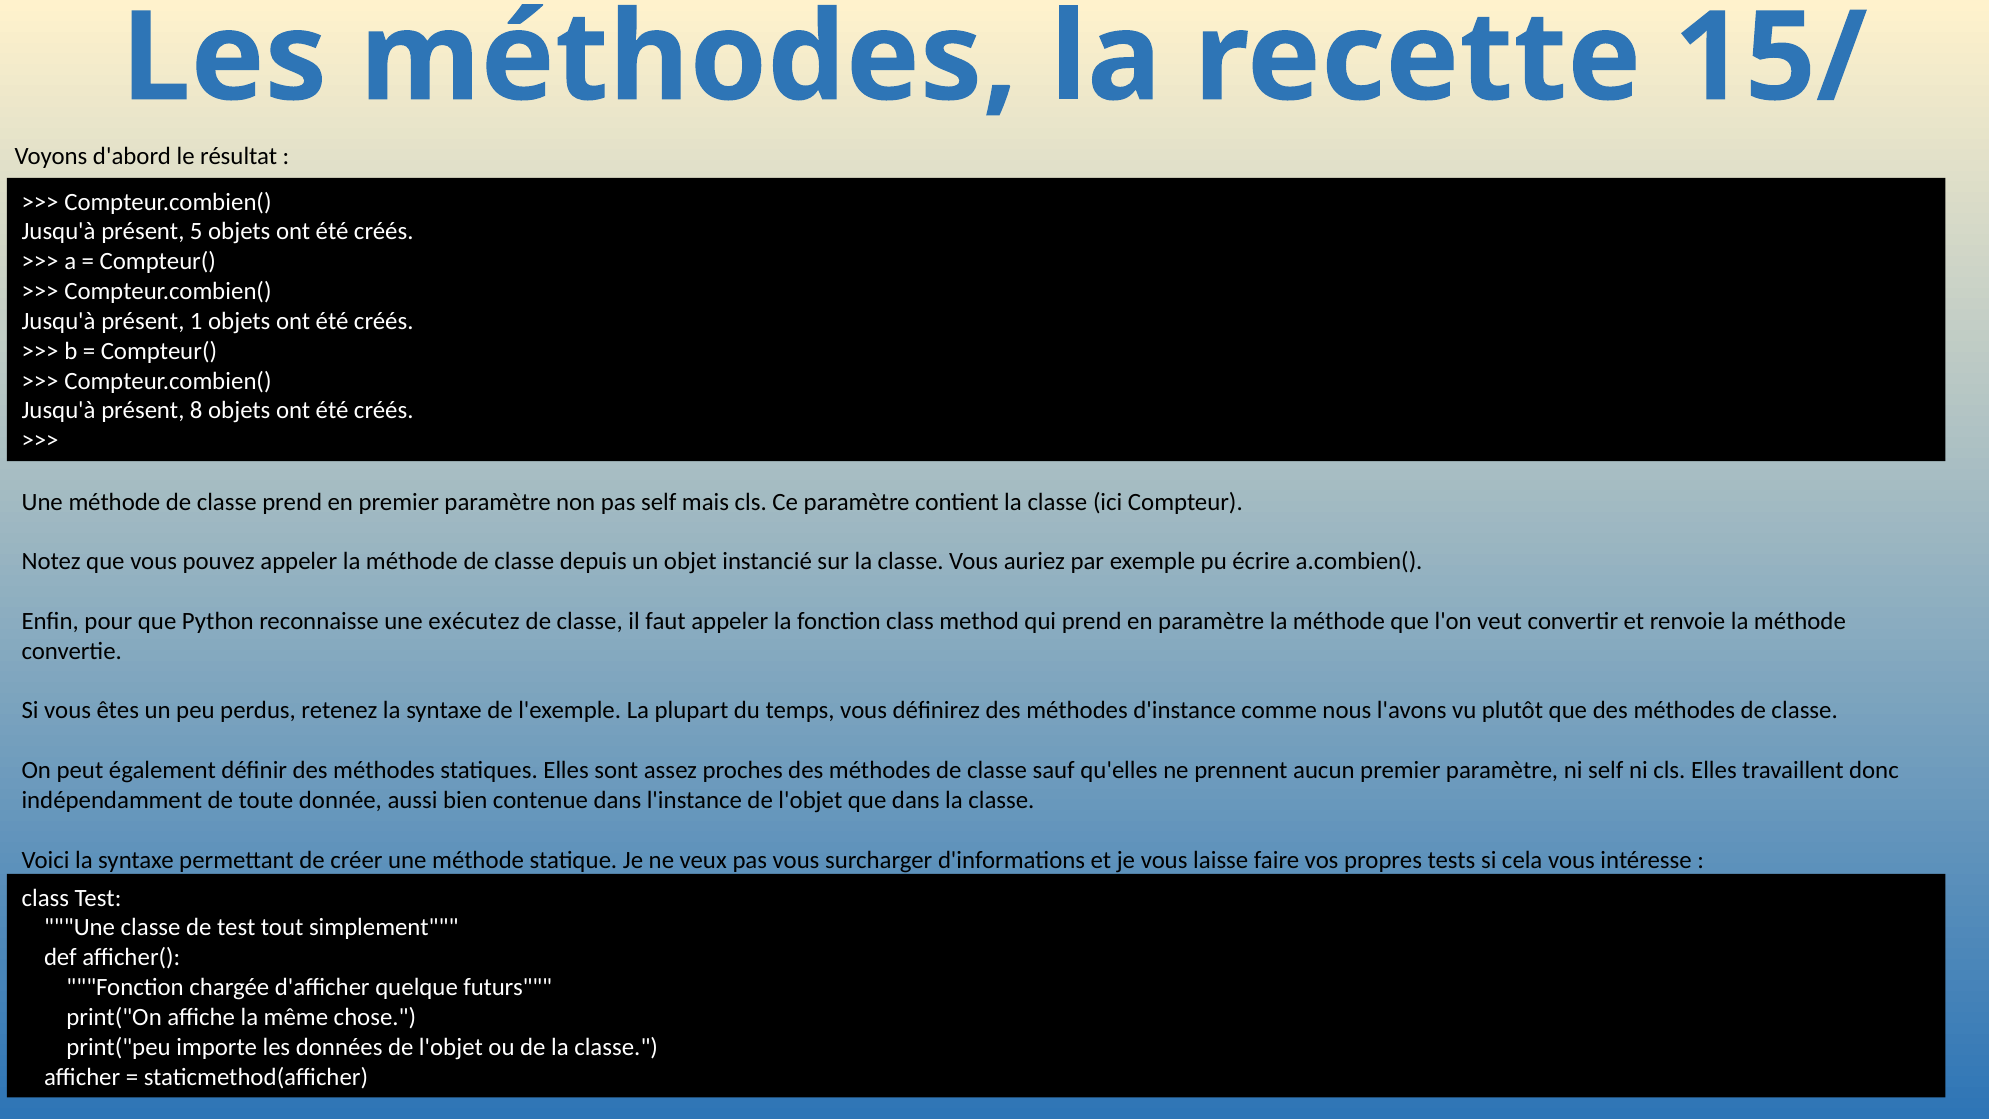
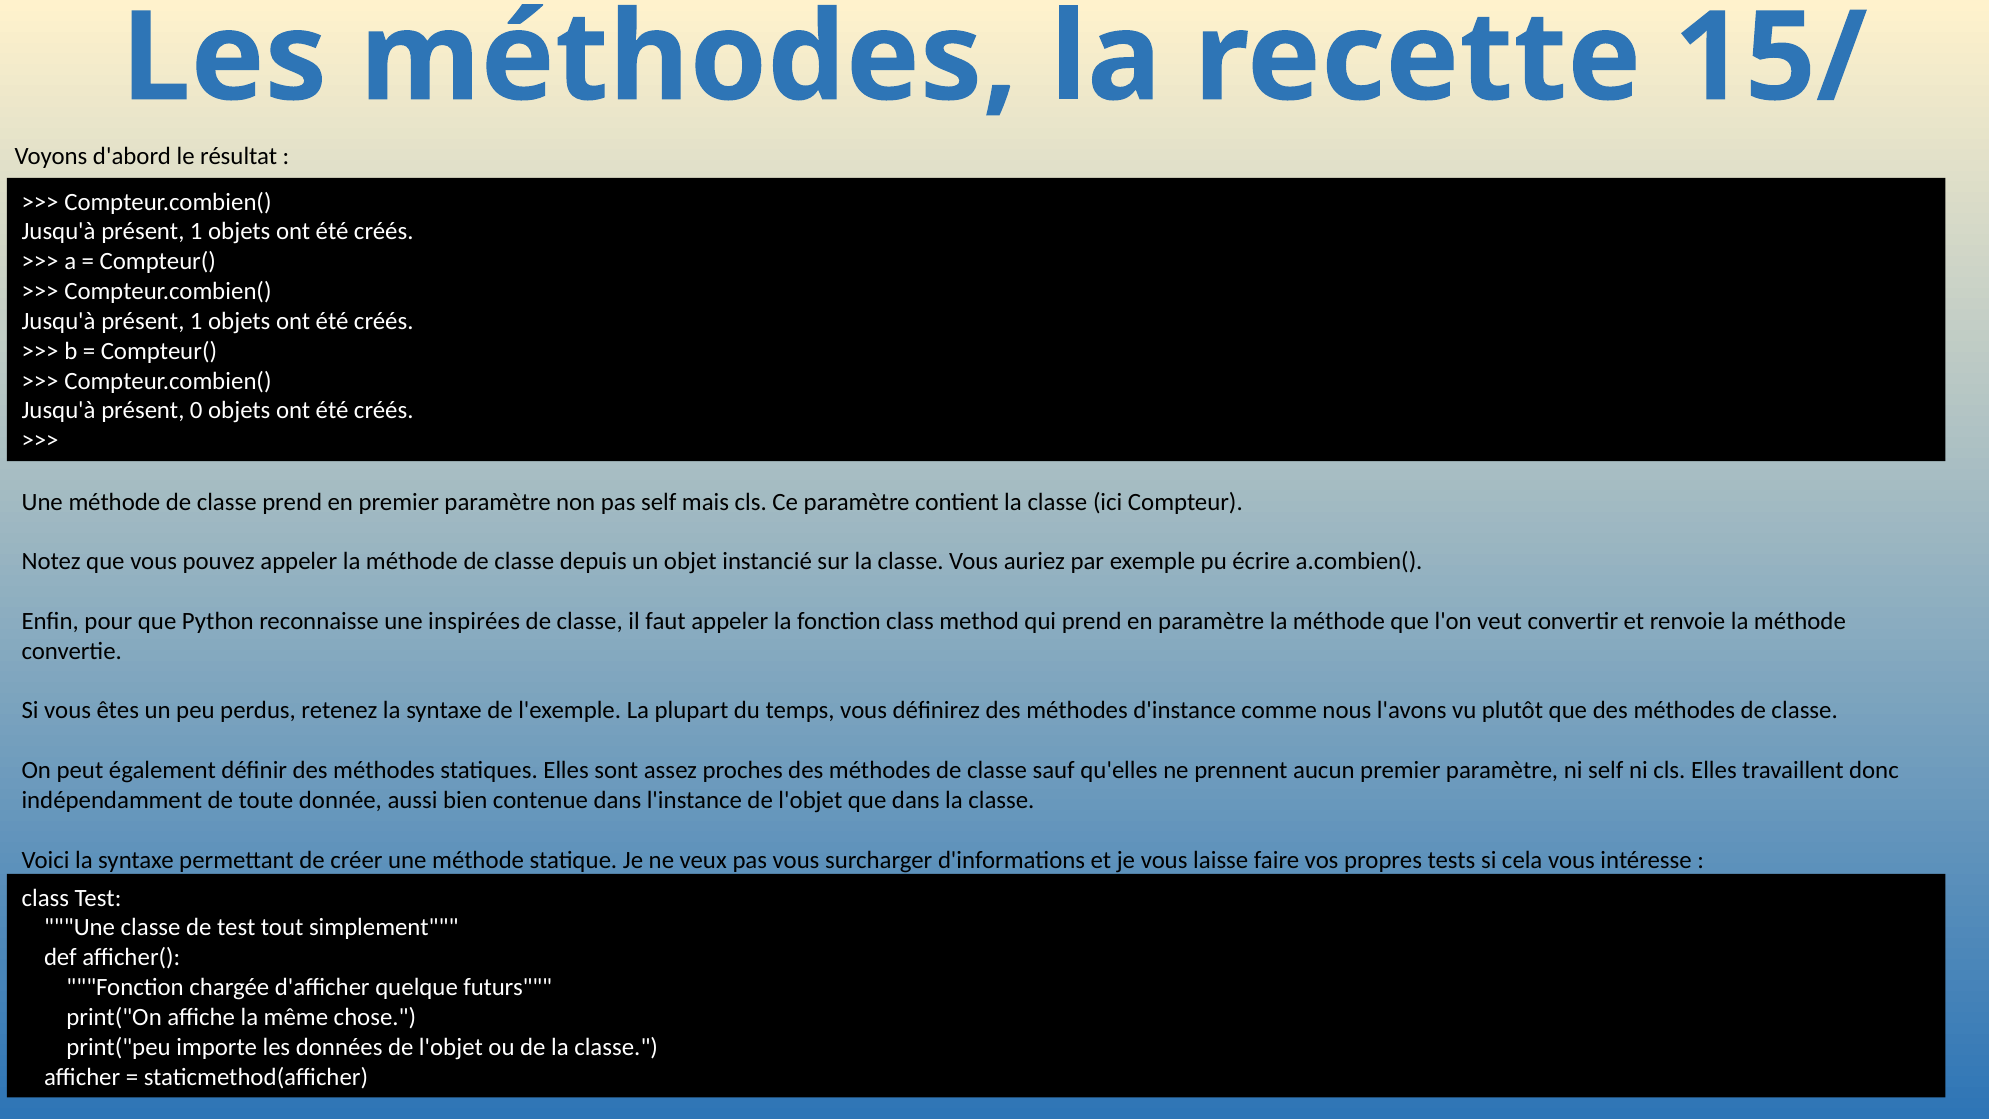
5 at (196, 232): 5 -> 1
8: 8 -> 0
exécutez: exécutez -> inspirées
